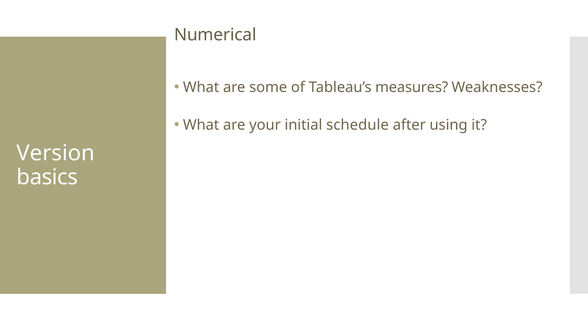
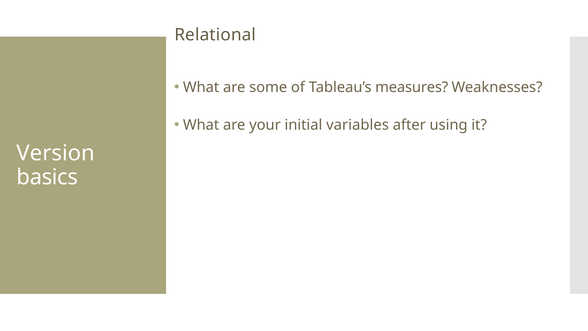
Numerical: Numerical -> Relational
schedule: schedule -> variables
